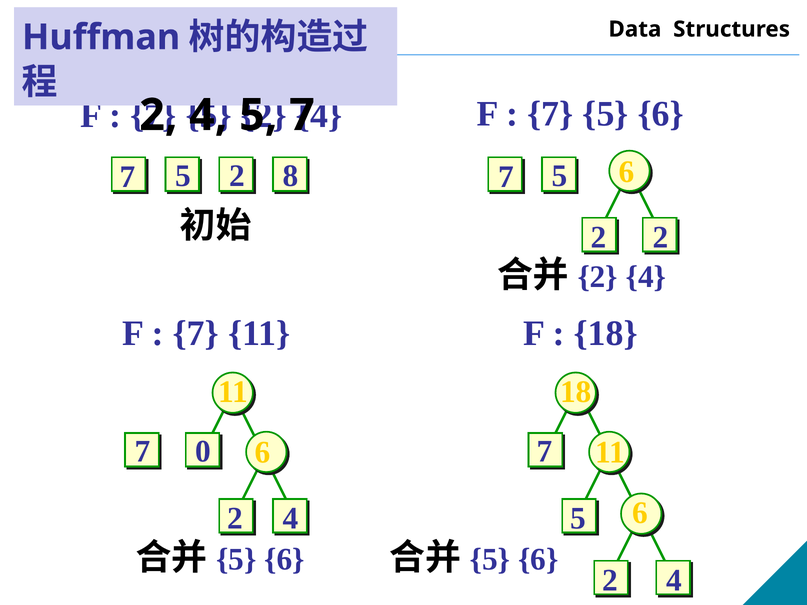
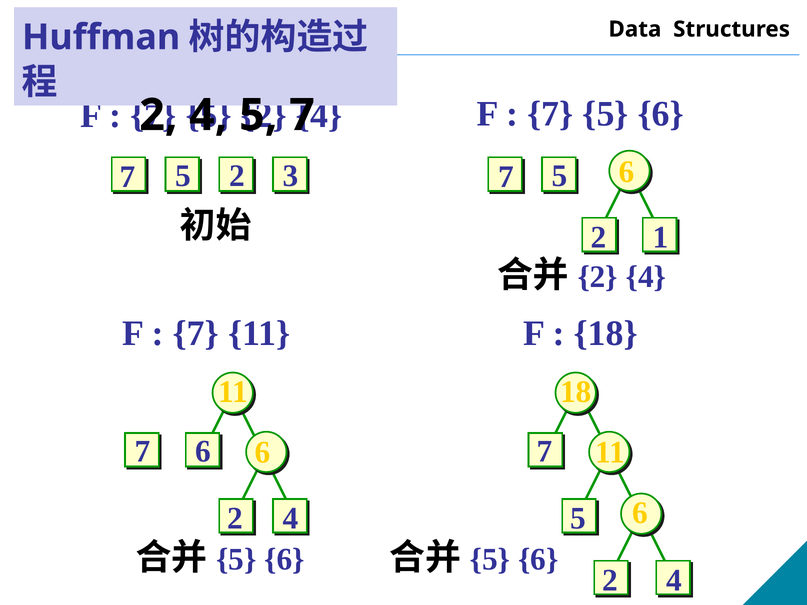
8: 8 -> 3
2 2: 2 -> 1
7 0: 0 -> 6
